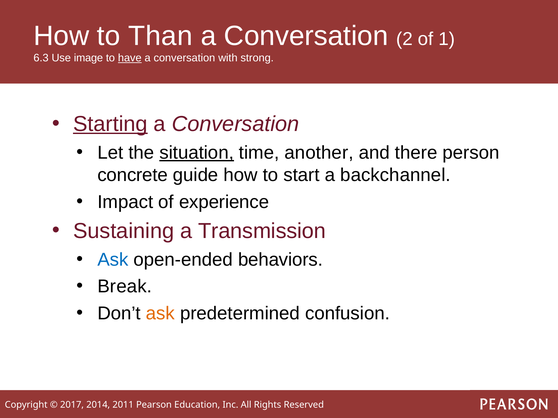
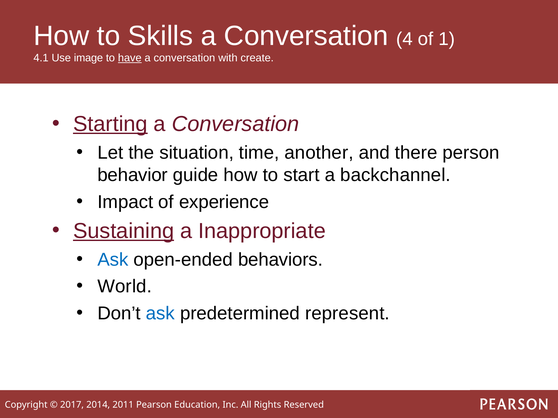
Than: Than -> Skills
2: 2 -> 4
6.3: 6.3 -> 4.1
strong: strong -> create
situation underline: present -> none
concrete: concrete -> behavior
Sustaining underline: none -> present
Transmission: Transmission -> Inappropriate
Break: Break -> World
ask at (160, 314) colour: orange -> blue
confusion: confusion -> represent
